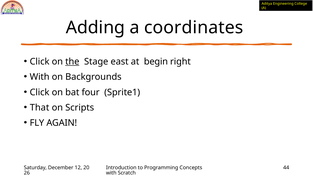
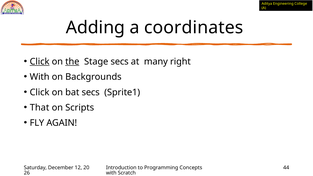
Click at (40, 62) underline: none -> present
Stage east: east -> secs
begin: begin -> many
bat four: four -> secs
